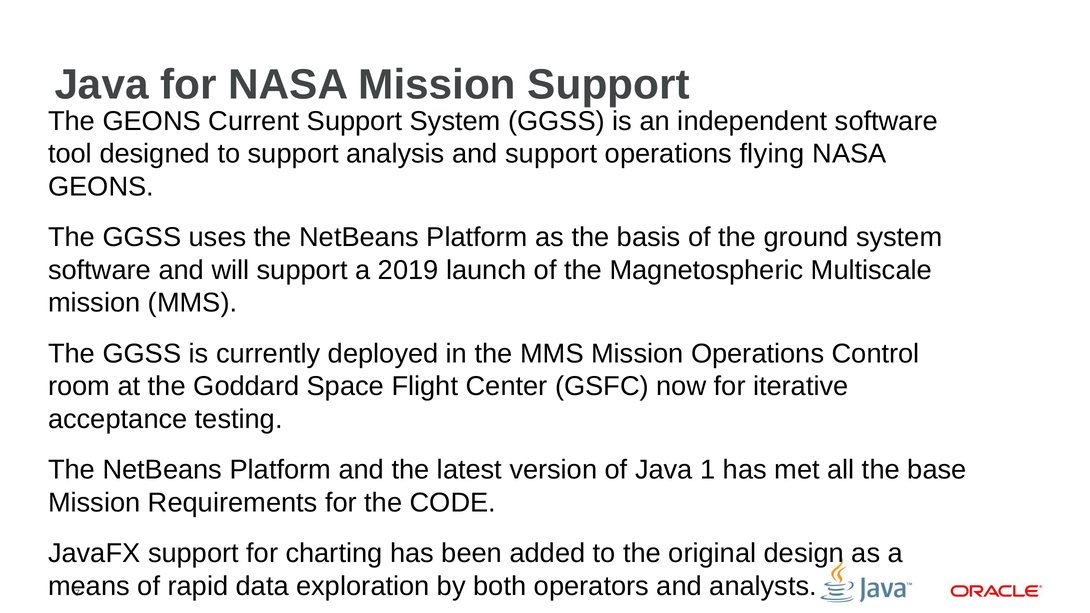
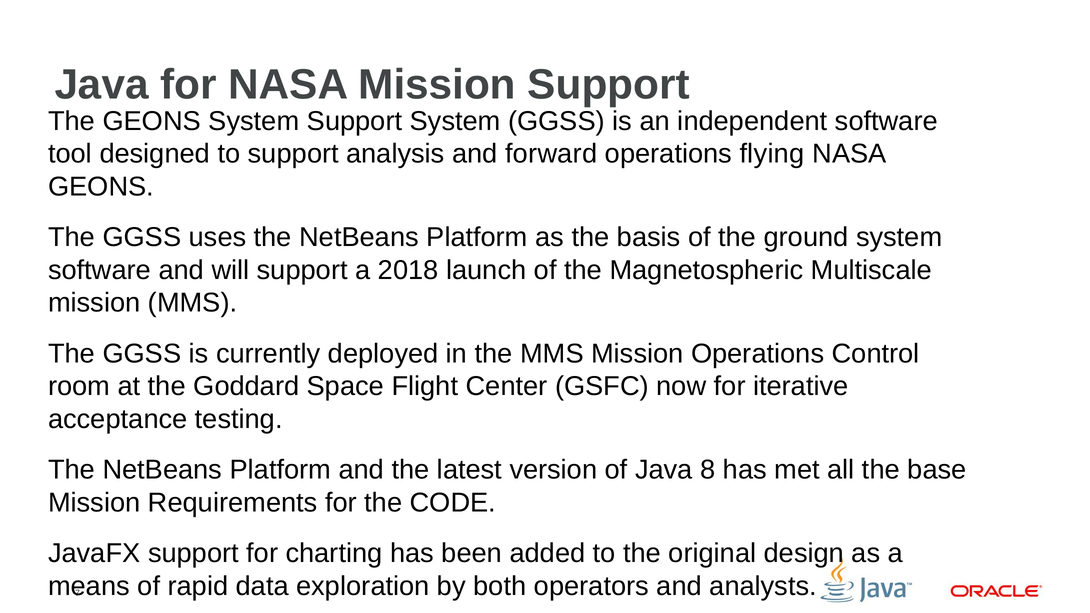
GEONS Current: Current -> System
and support: support -> forward
2019: 2019 -> 2018
1: 1 -> 8
